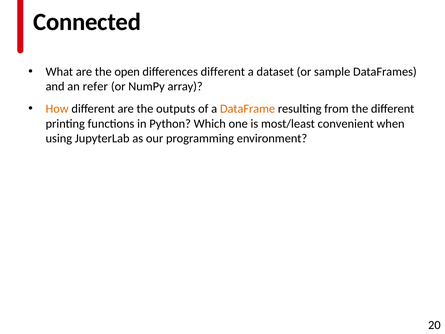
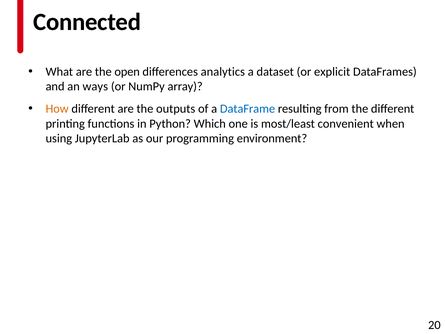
differences different: different -> analytics
sample: sample -> explicit
refer: refer -> ways
DataFrame colour: orange -> blue
